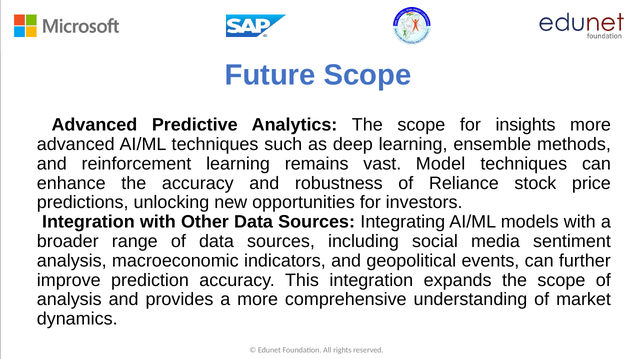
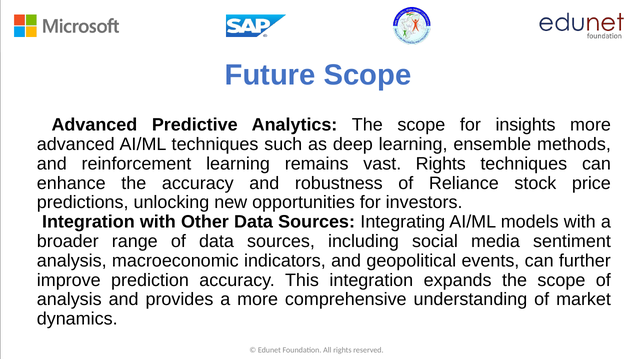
vast Model: Model -> Rights
